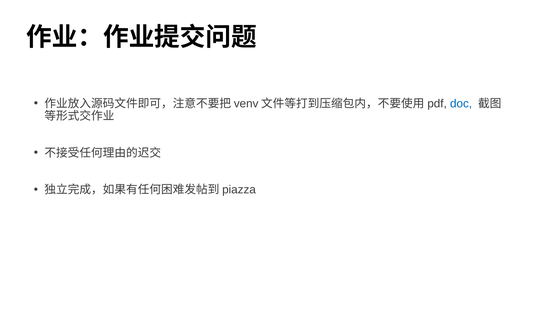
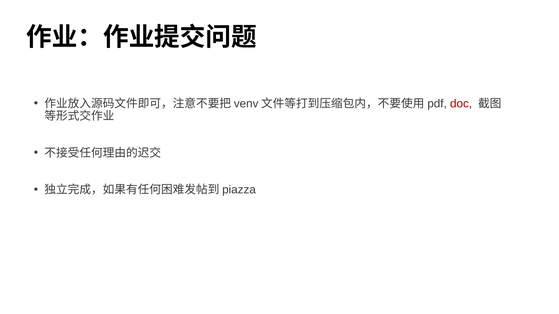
doc colour: blue -> red
